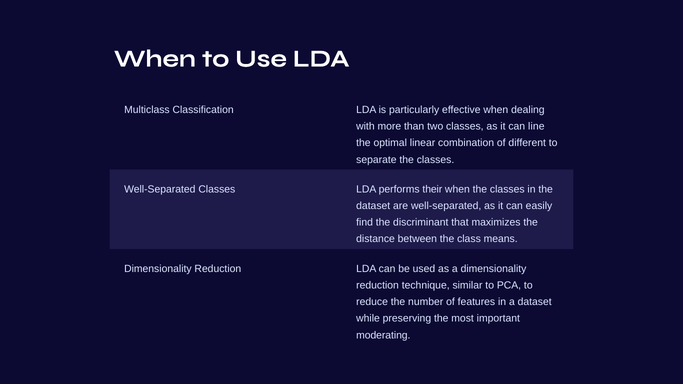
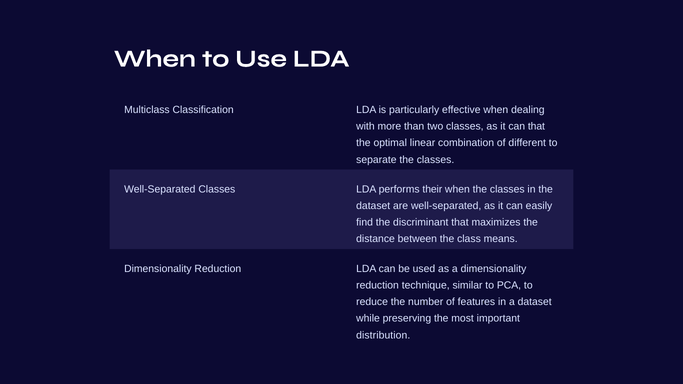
can line: line -> that
moderating: moderating -> distribution
